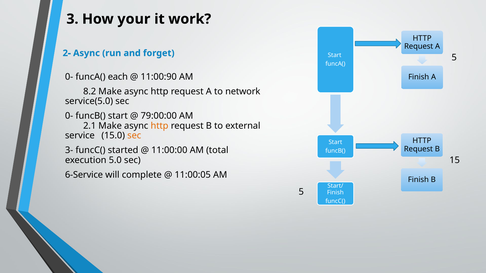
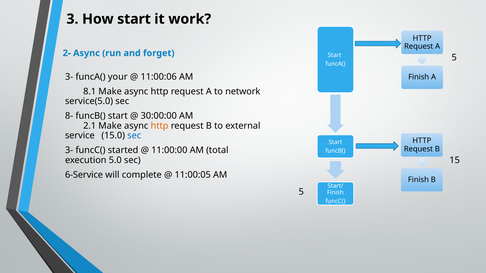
How your: your -> start
0- at (69, 77): 0- -> 3-
each: each -> your
11:00:90: 11:00:90 -> 11:00:06
8.2: 8.2 -> 8.1
0- at (69, 116): 0- -> 8-
79:00:00: 79:00:00 -> 30:00:00
sec at (134, 136) colour: orange -> blue
